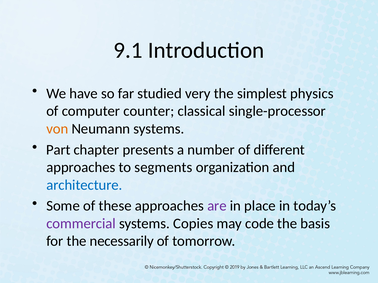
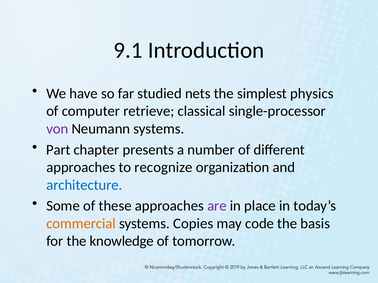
very: very -> nets
counter: counter -> retrieve
von colour: orange -> purple
segments: segments -> recognize
commercial colour: purple -> orange
necessarily: necessarily -> knowledge
